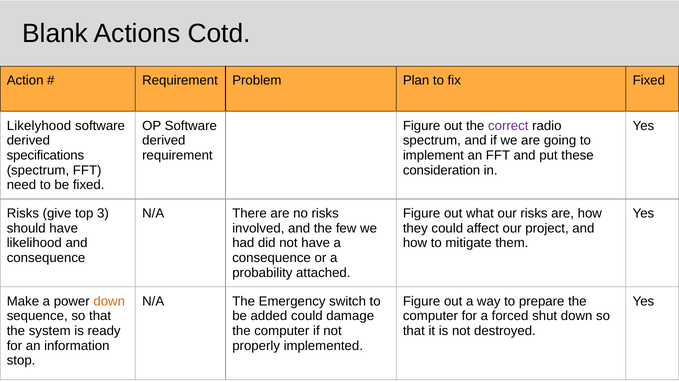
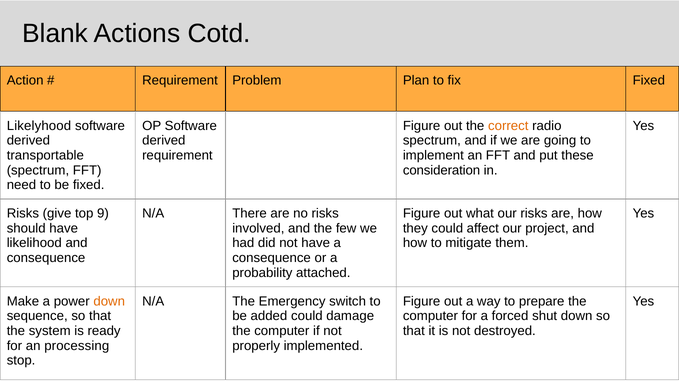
correct colour: purple -> orange
specifications: specifications -> transportable
3: 3 -> 9
information: information -> processing
